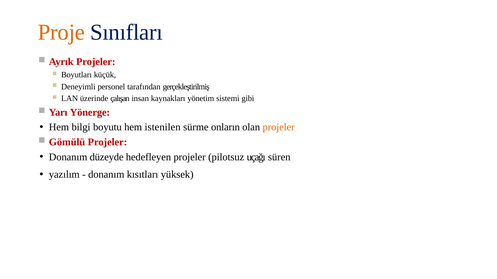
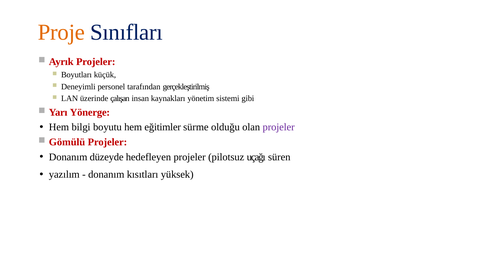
istenilen: istenilen -> eğitimler
onların: onların -> olduğu
projeler at (279, 127) colour: orange -> purple
